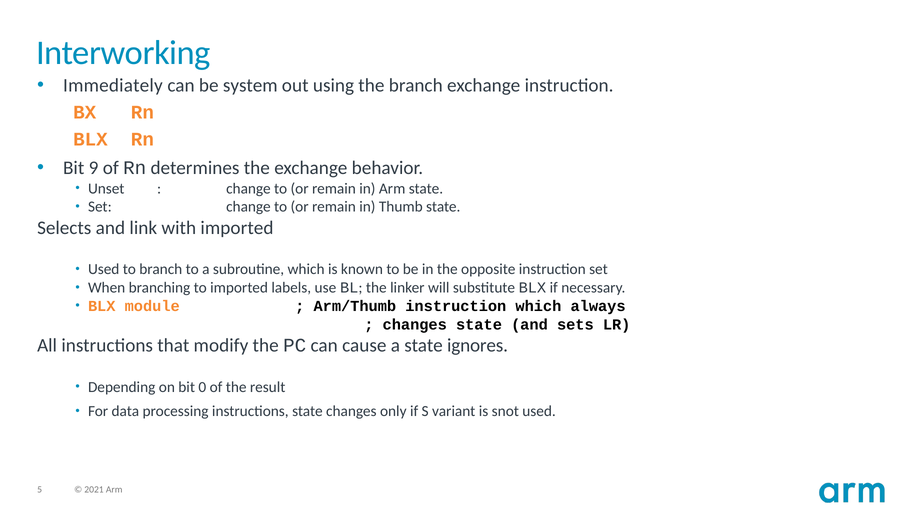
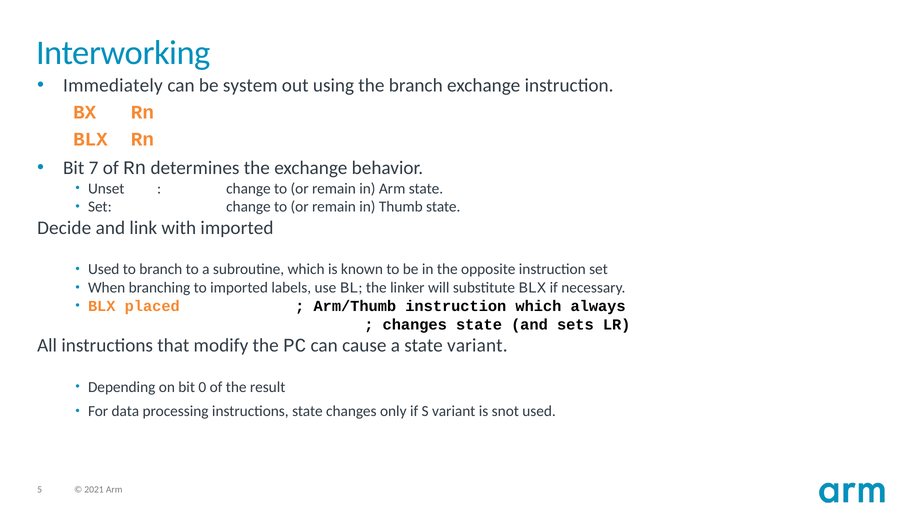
9: 9 -> 7
Selects: Selects -> Decide
module: module -> placed
state ignores: ignores -> variant
